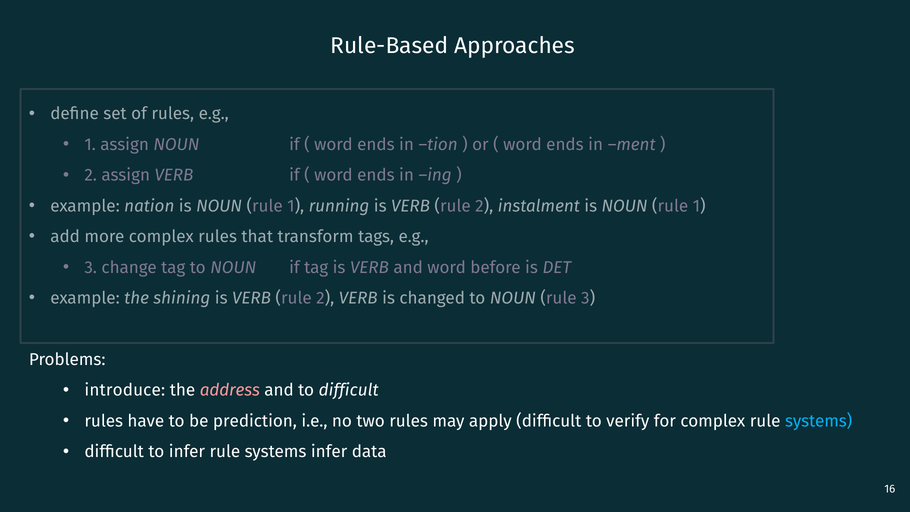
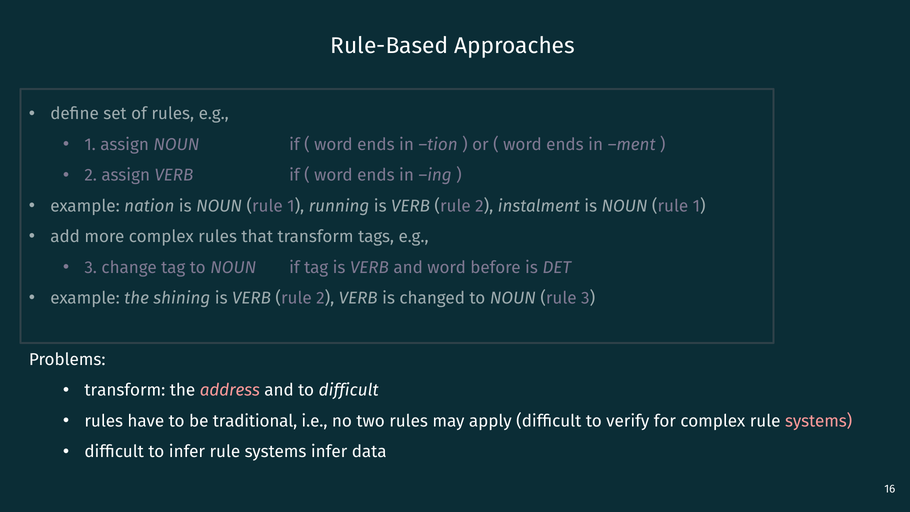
introduce at (125, 390): introduce -> transform
prediction: prediction -> traditional
systems at (819, 421) colour: light blue -> pink
